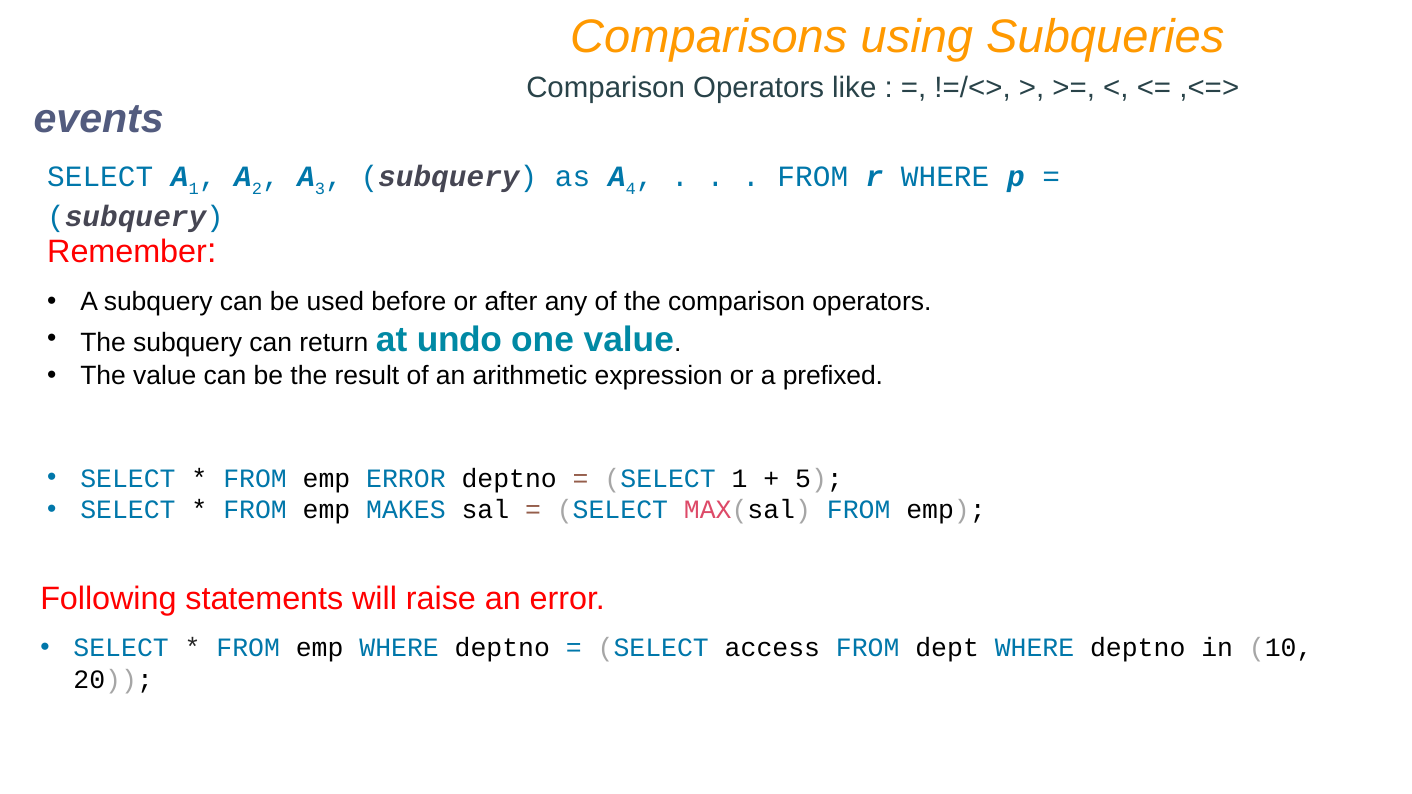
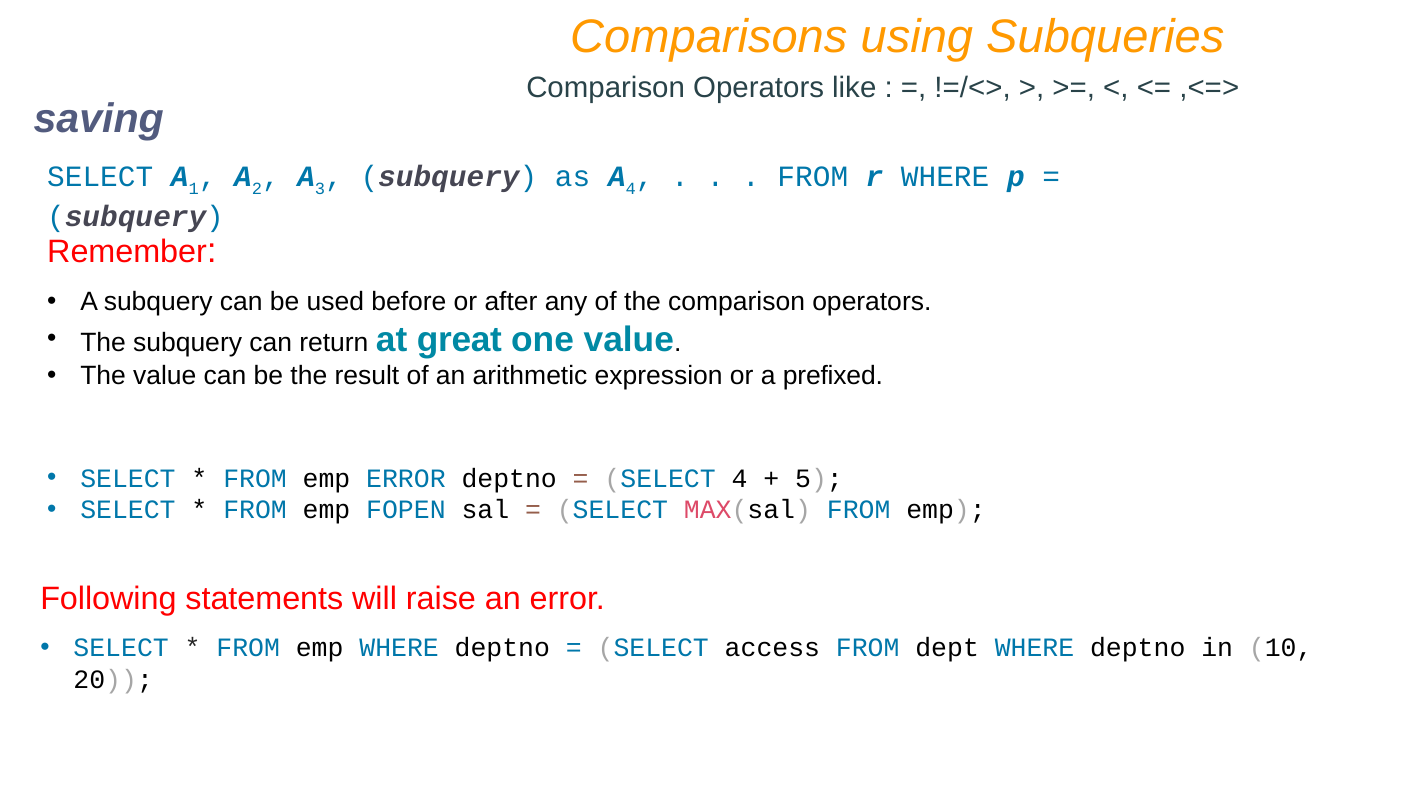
events: events -> saving
undo: undo -> great
SELECT 1: 1 -> 4
MAKES: MAKES -> FOPEN
